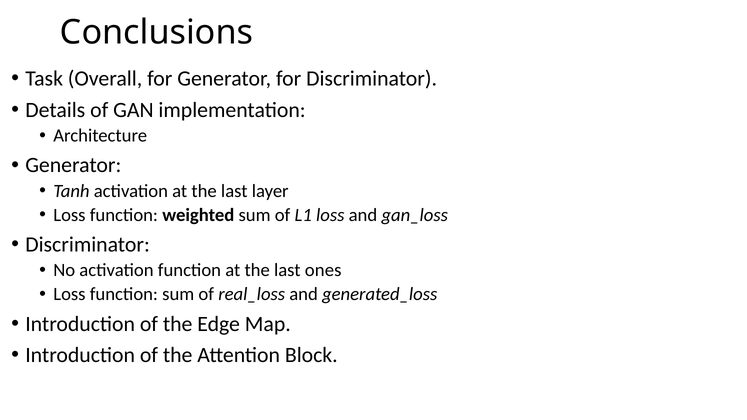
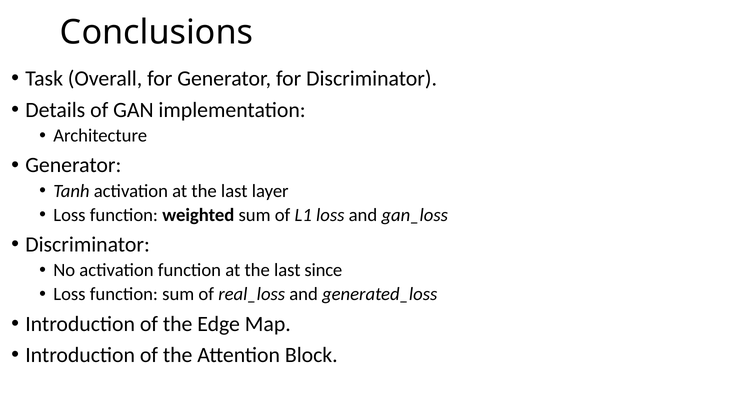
ones: ones -> since
